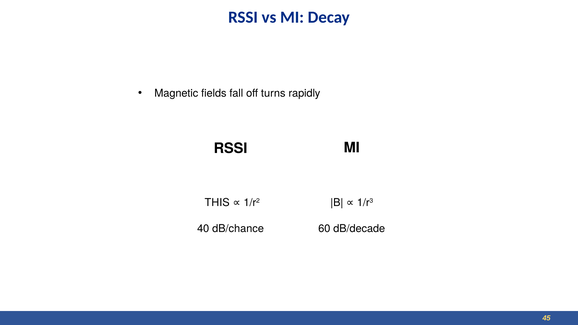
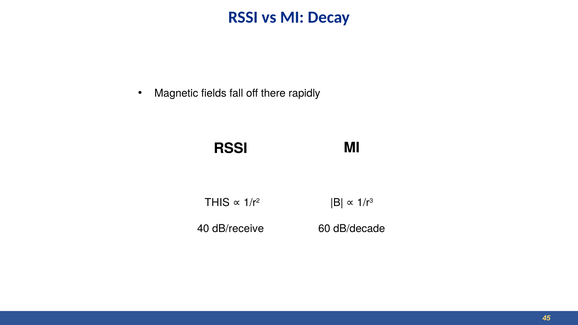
turns: turns -> there
dB/chance: dB/chance -> dB/receive
